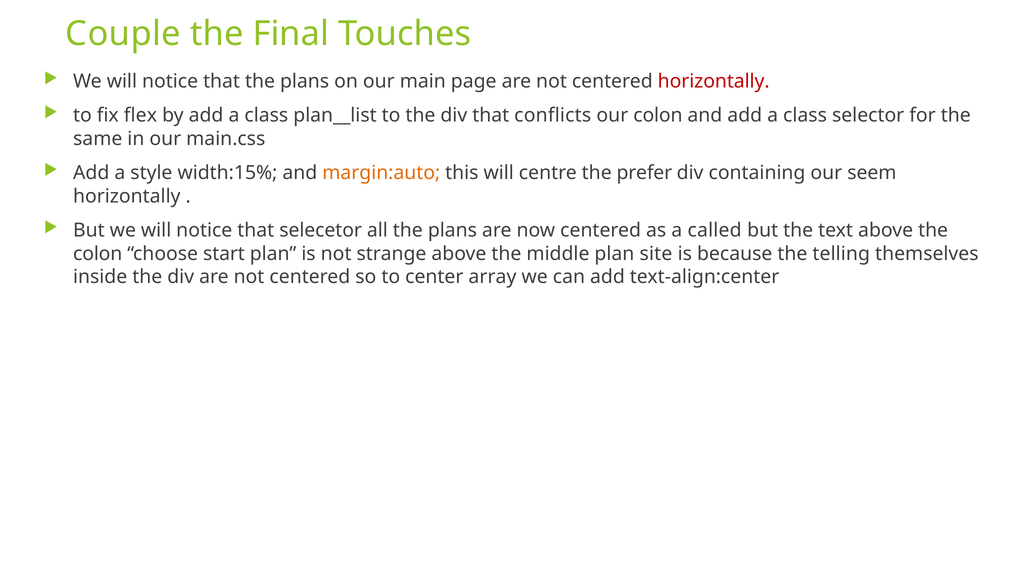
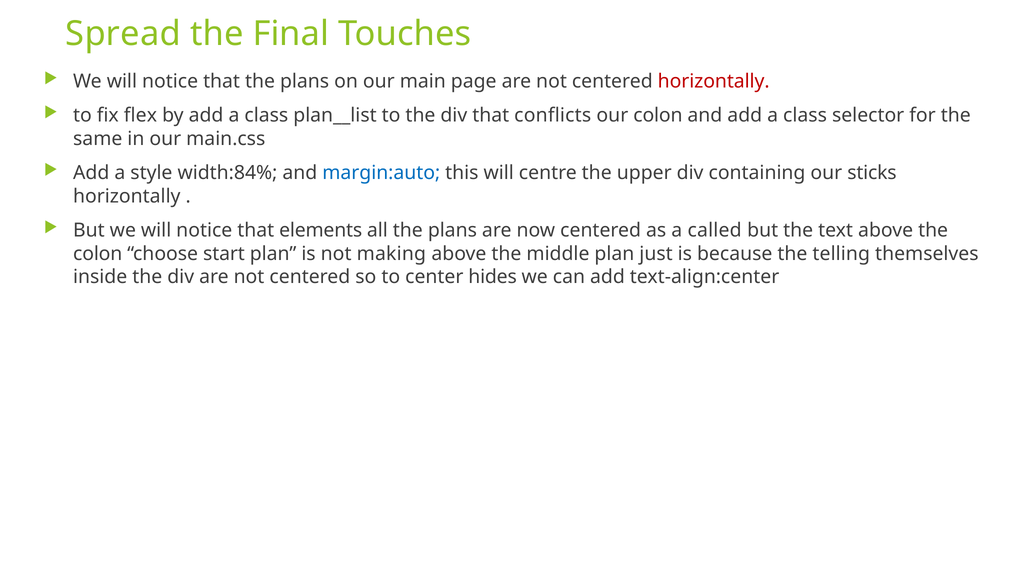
Couple: Couple -> Spread
width:15%: width:15% -> width:84%
margin:auto colour: orange -> blue
prefer: prefer -> upper
seem: seem -> sticks
selecetor: selecetor -> elements
strange: strange -> making
site: site -> just
array: array -> hides
